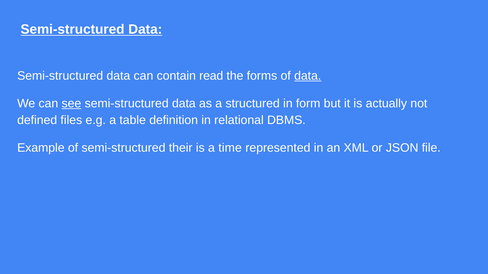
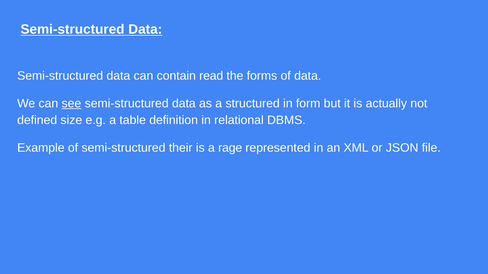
data at (308, 76) underline: present -> none
files: files -> size
time: time -> rage
